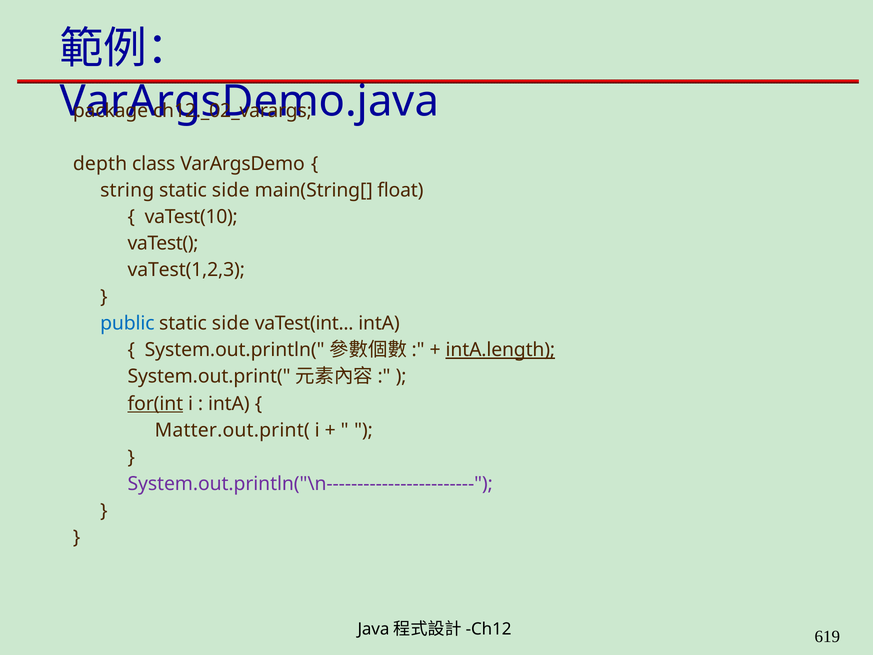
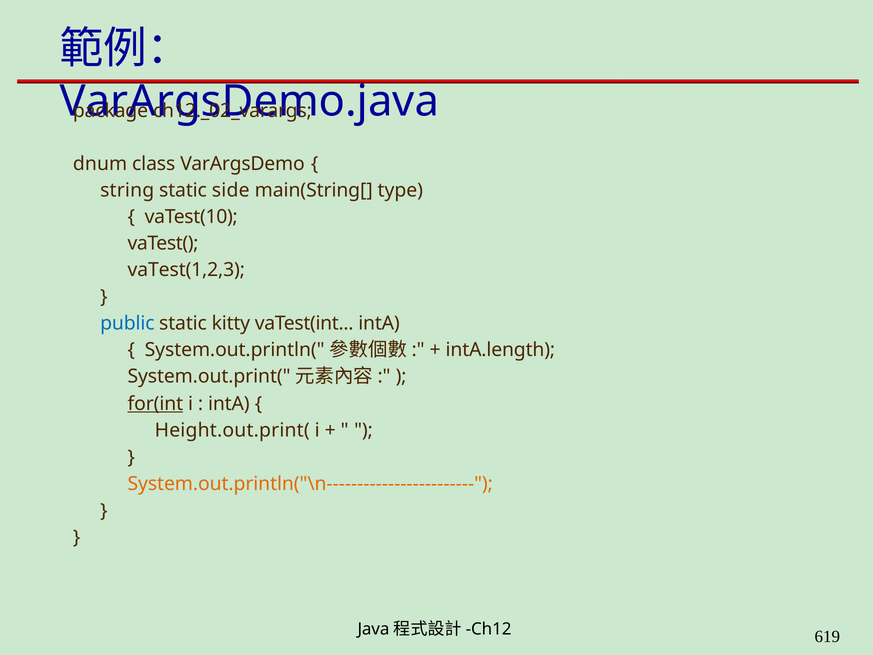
depth: depth -> dnum
float: float -> type
side at (231, 323): side -> kitty
intA.length underline: present -> none
Matter.out.print(: Matter.out.print( -> Height.out.print(
System.out.println("\n------------------------ colour: purple -> orange
